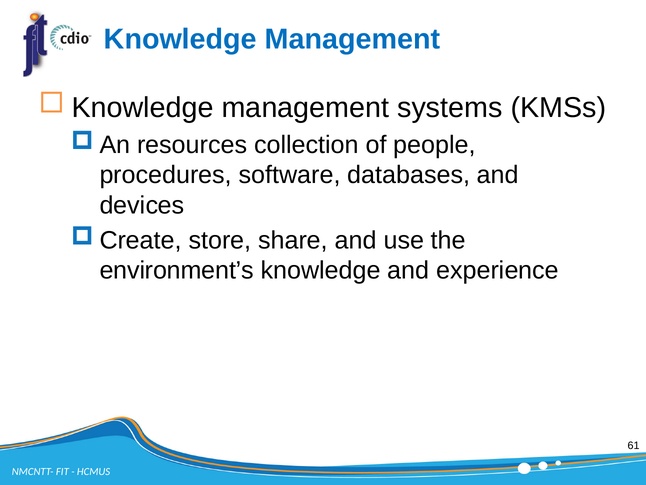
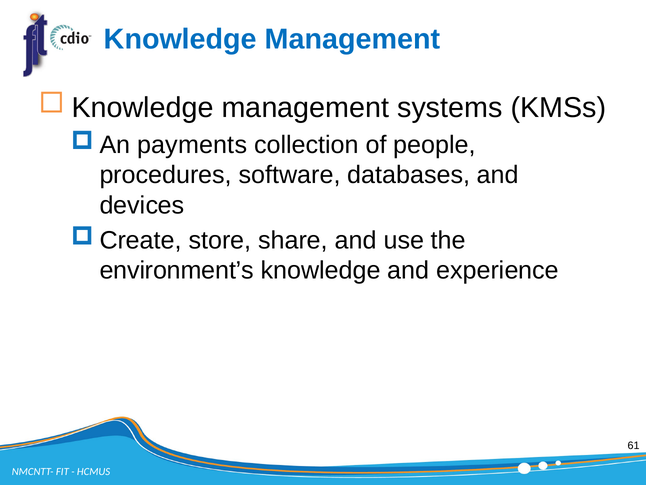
resources: resources -> payments
